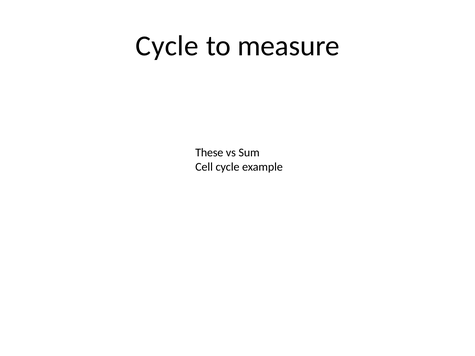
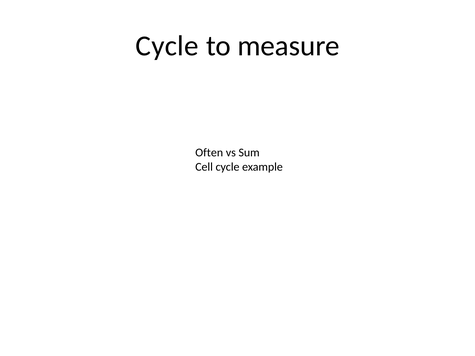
These: These -> Often
